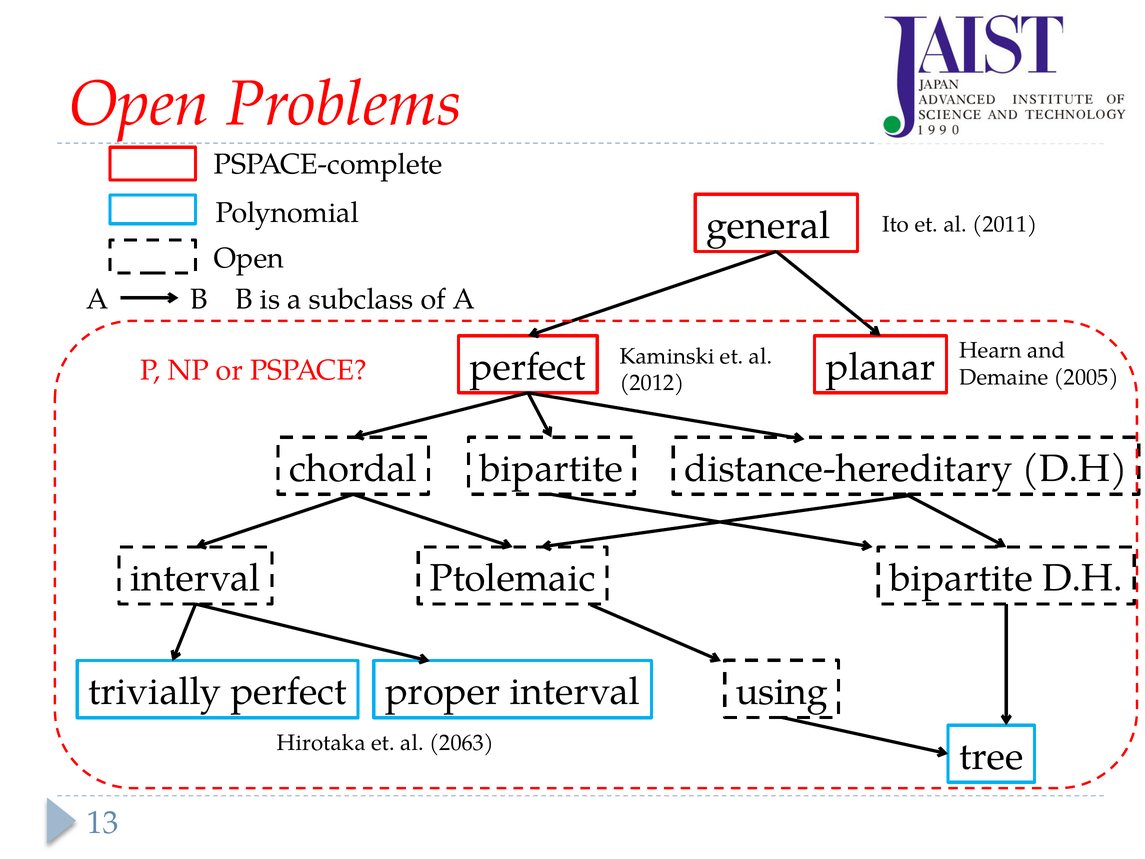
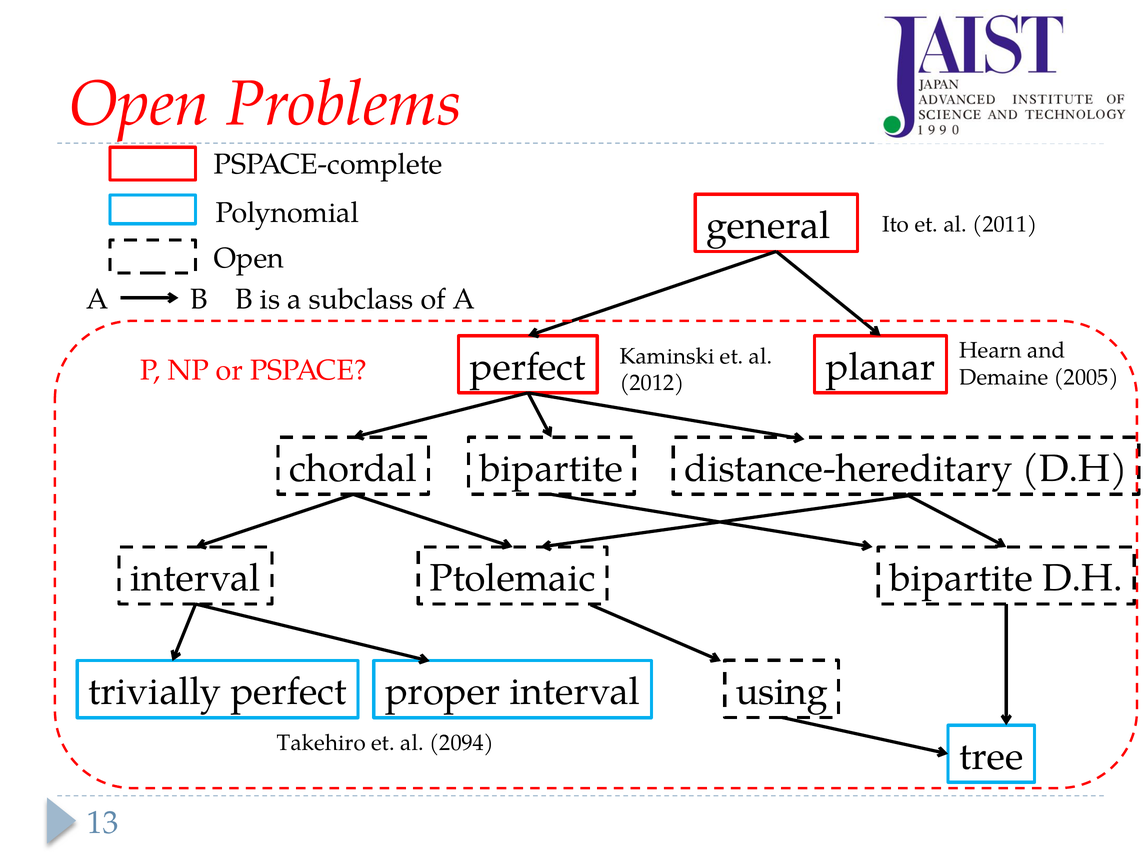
Hirotaka: Hirotaka -> Takehiro
2063: 2063 -> 2094
